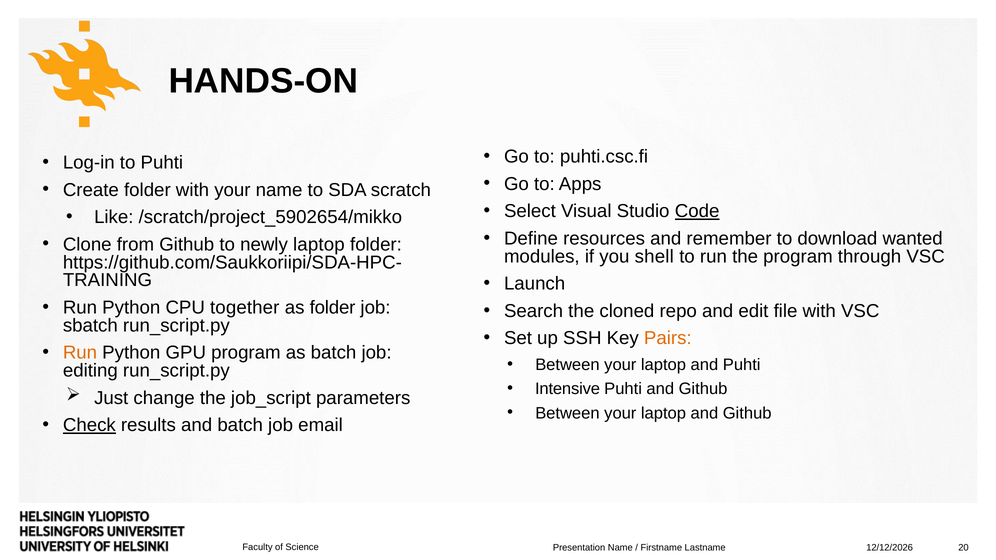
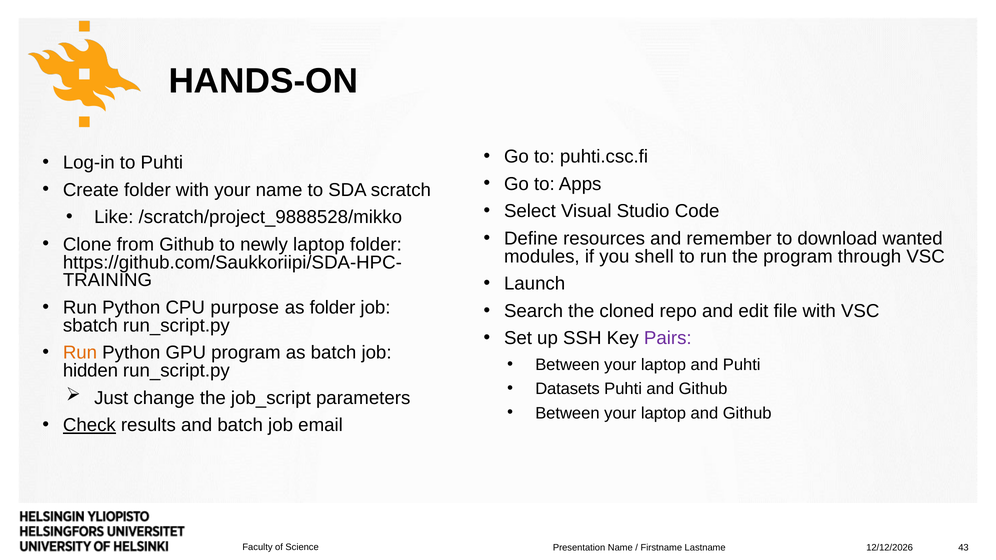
Code underline: present -> none
/scratch/project_5902654/mikko: /scratch/project_5902654/mikko -> /scratch/project_9888528/mikko
together: together -> purpose
Pairs colour: orange -> purple
editing: editing -> hidden
Intensive: Intensive -> Datasets
20: 20 -> 43
